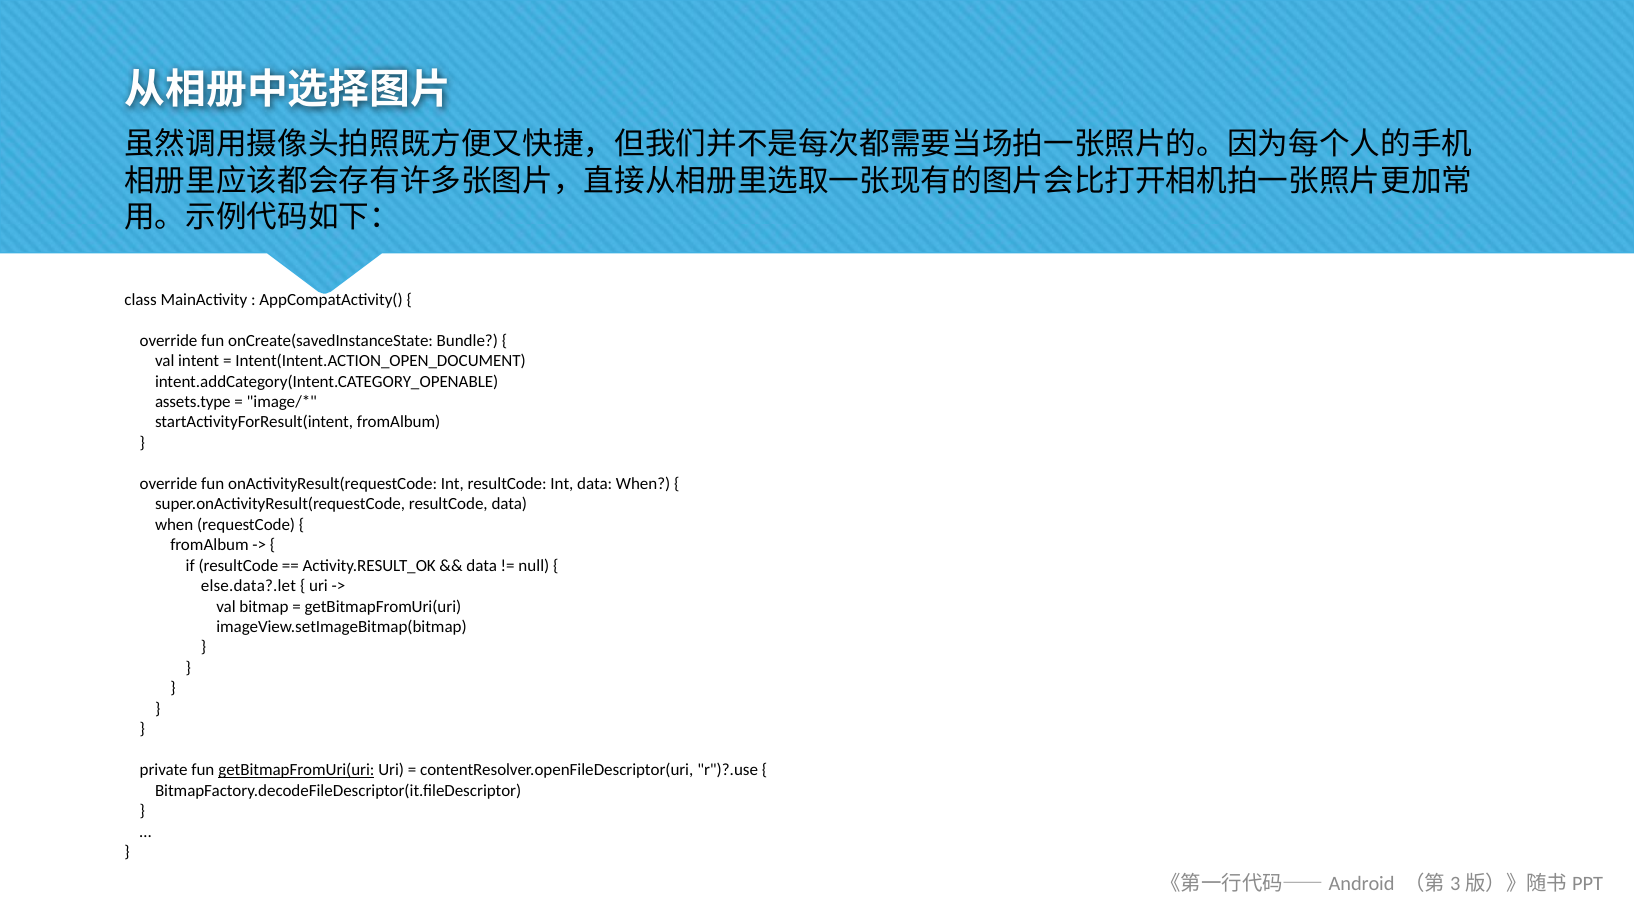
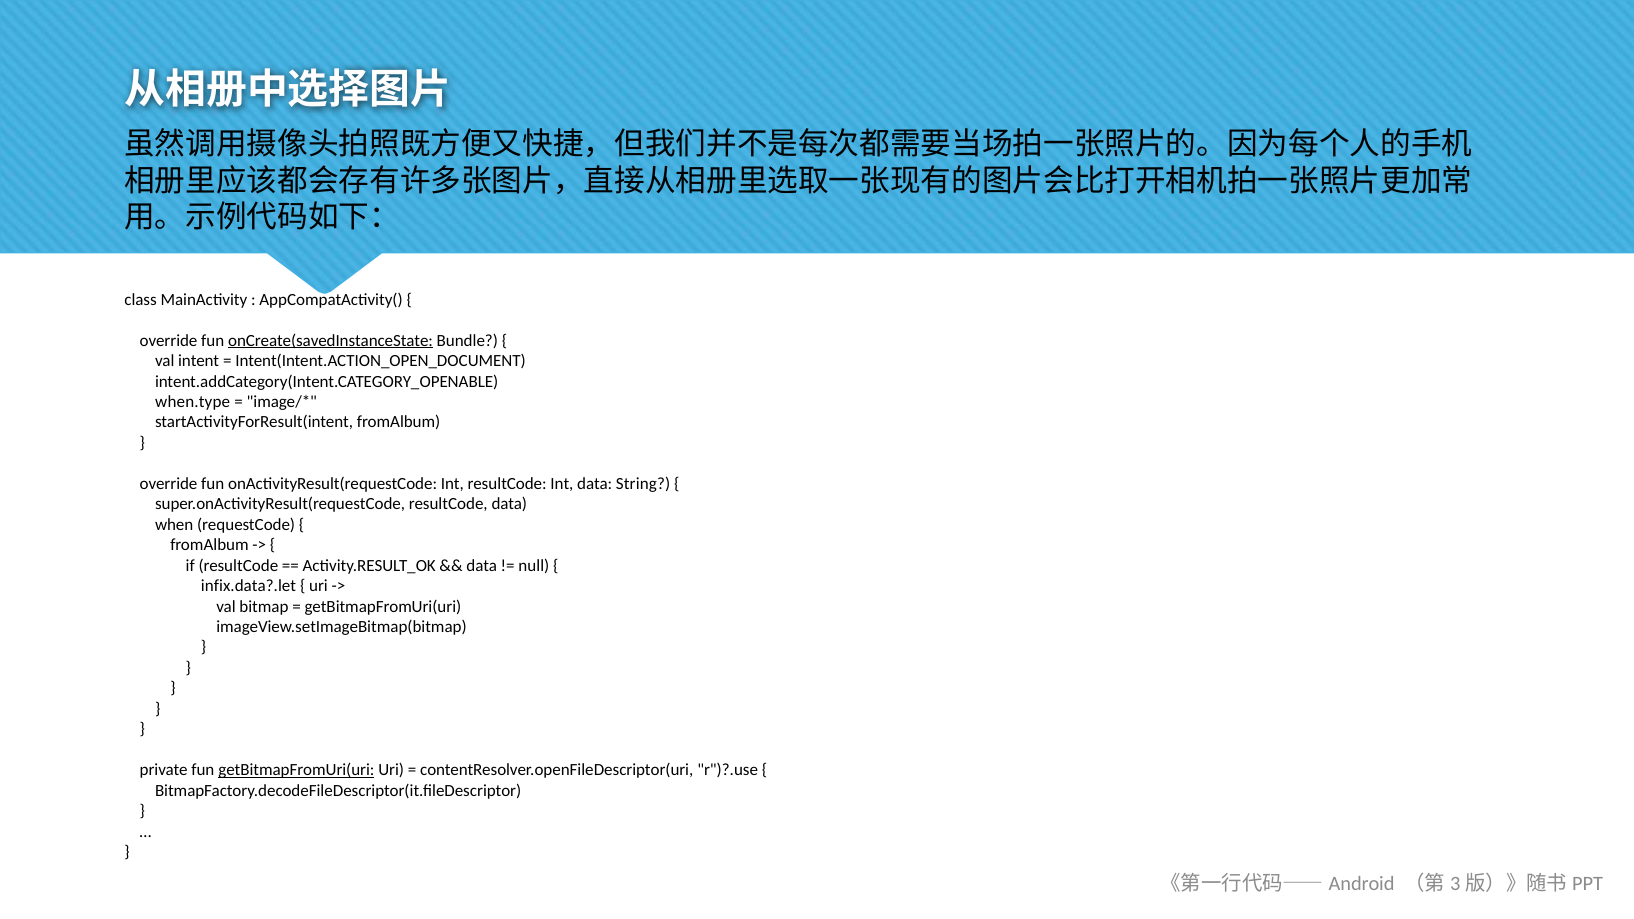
onCreate(savedInstanceState underline: none -> present
assets.type: assets.type -> when.type
Int data When: When -> String
else.data?.let: else.data?.let -> infix.data?.let
